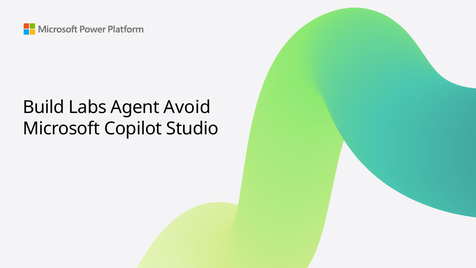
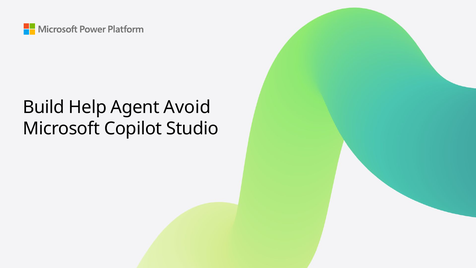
Labs: Labs -> Help
